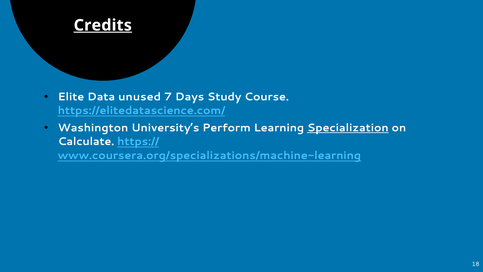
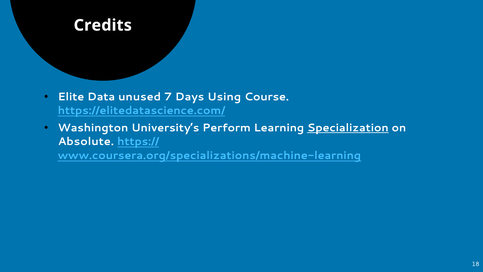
Credits underline: present -> none
Study: Study -> Using
Calculate: Calculate -> Absolute
